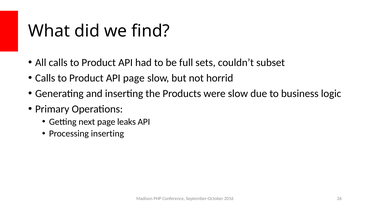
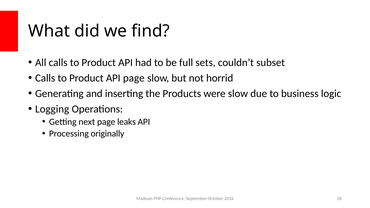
Primary: Primary -> Logging
Processing inserting: inserting -> originally
